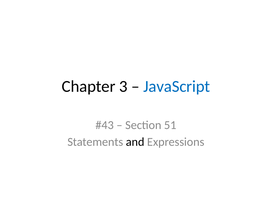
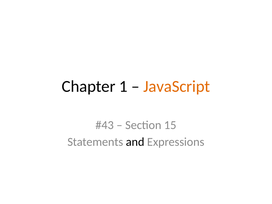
3: 3 -> 1
JavaScript colour: blue -> orange
51: 51 -> 15
